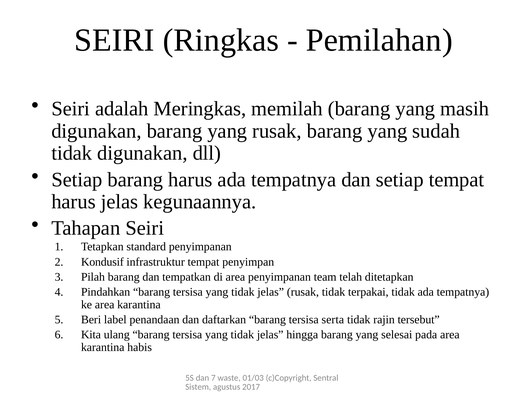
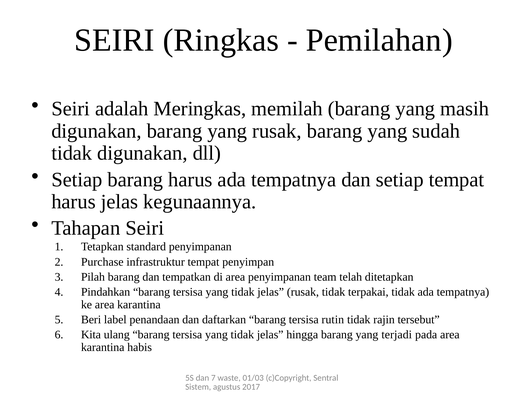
Kondusif: Kondusif -> Purchase
serta: serta -> rutin
selesai: selesai -> terjadi
